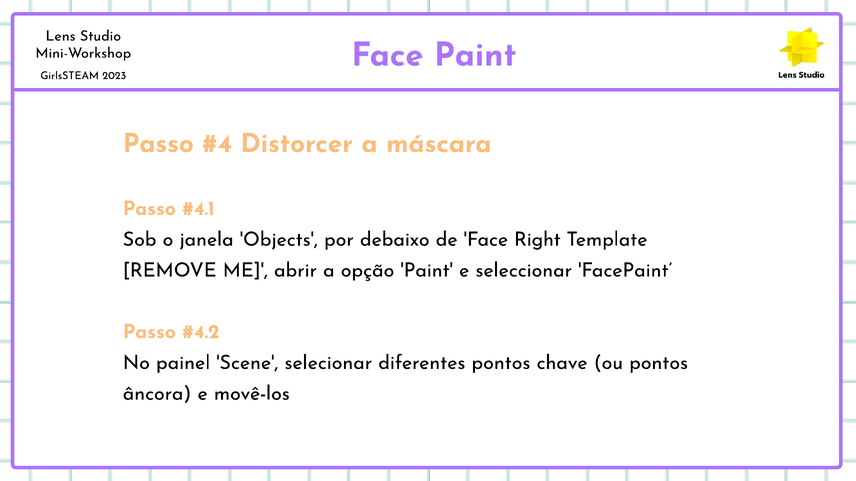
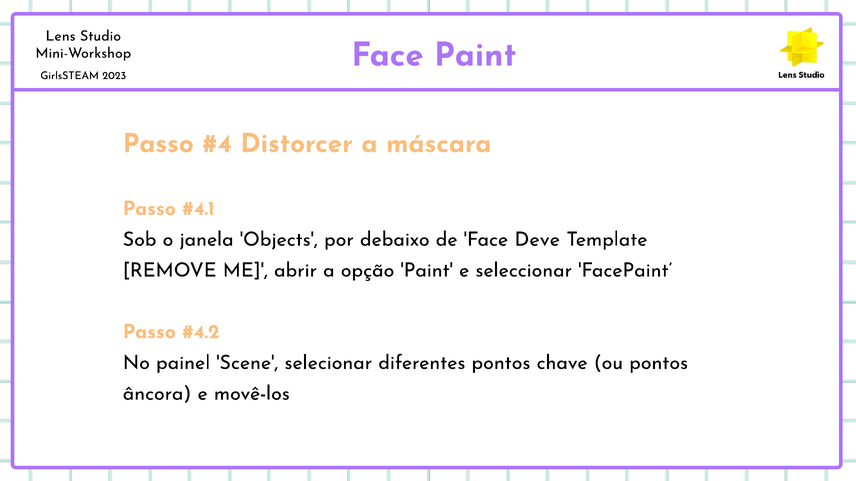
Right: Right -> Deve
